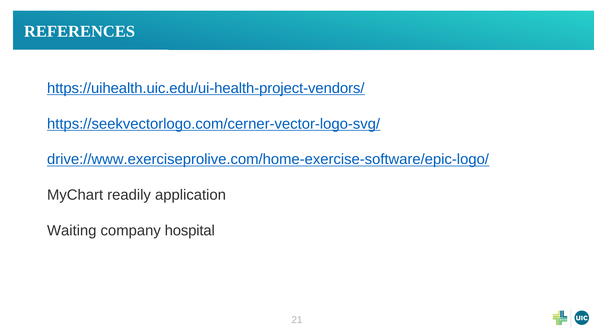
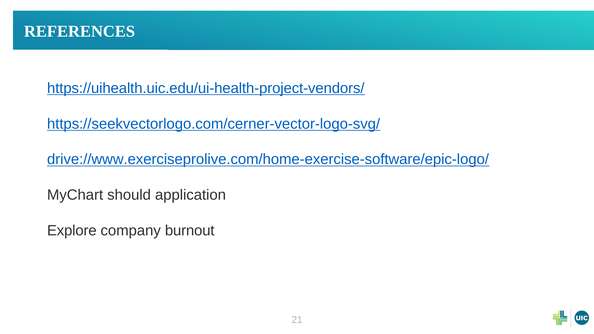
readily: readily -> should
Waiting: Waiting -> Explore
hospital: hospital -> burnout
